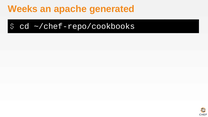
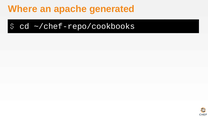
Weeks: Weeks -> Where
